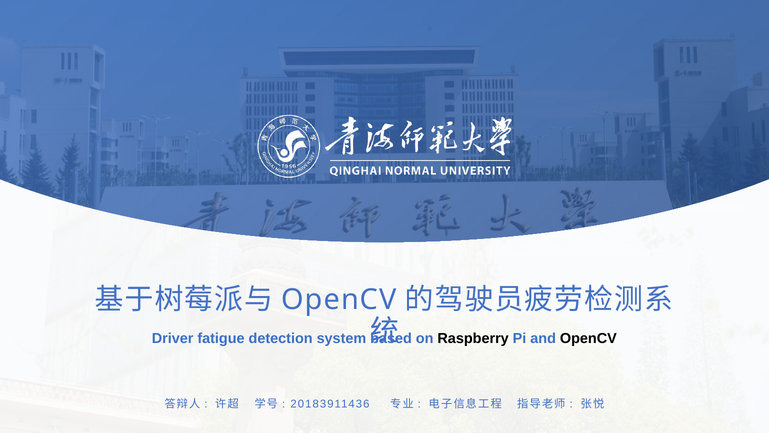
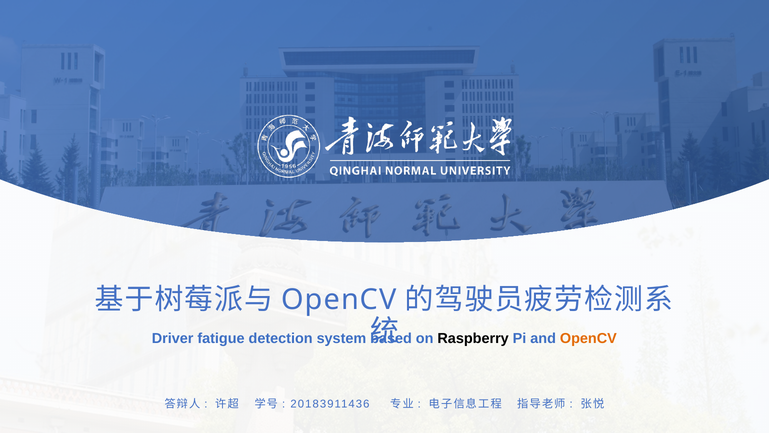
OpenCV at (588, 338) colour: black -> orange
